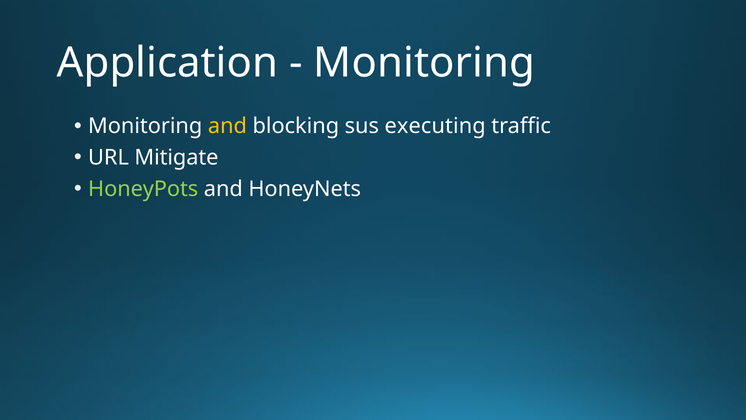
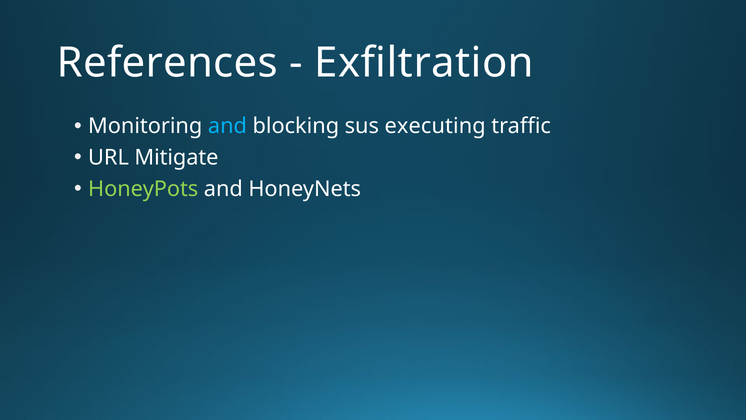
Application: Application -> References
Monitoring at (424, 63): Monitoring -> Exfiltration
and at (227, 126) colour: yellow -> light blue
